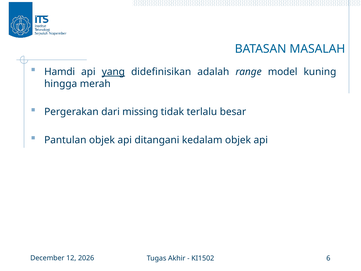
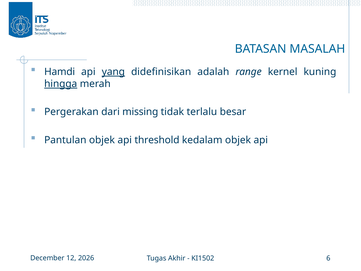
model: model -> kernel
hingga underline: none -> present
ditangani: ditangani -> threshold
